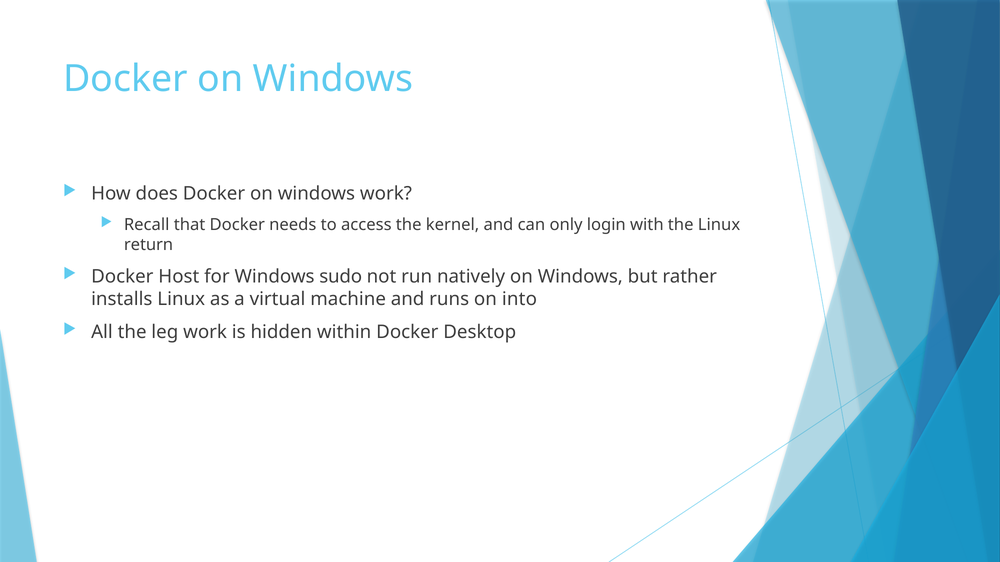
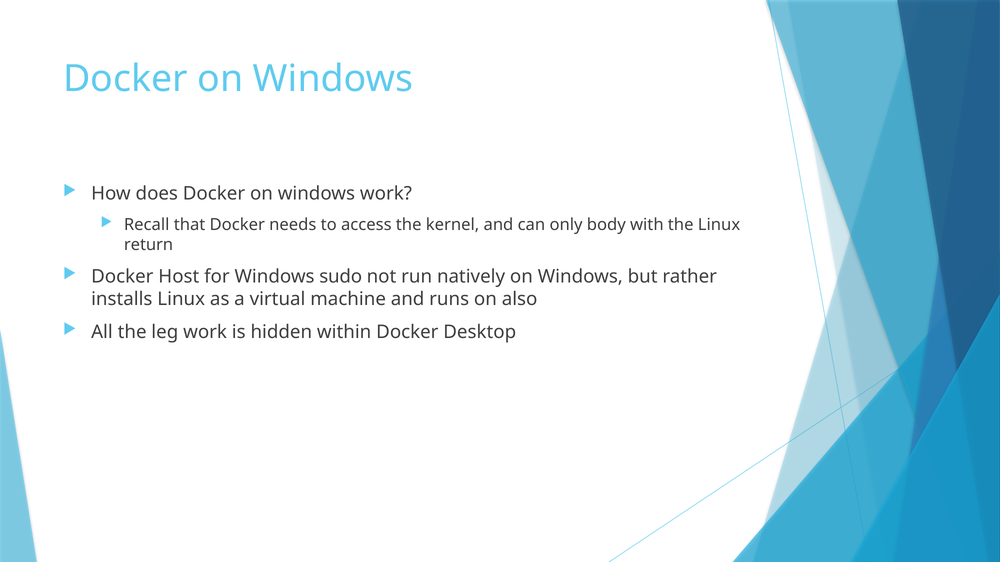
login: login -> body
into: into -> also
